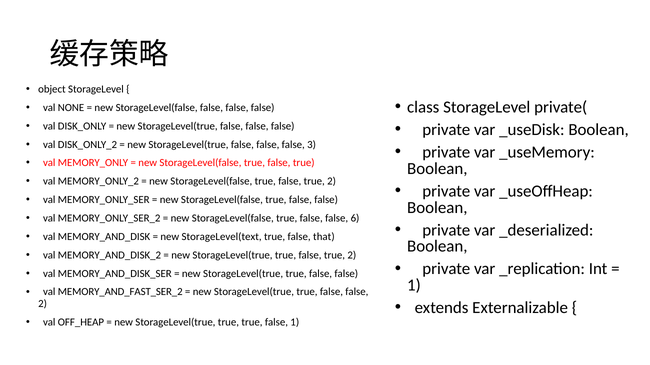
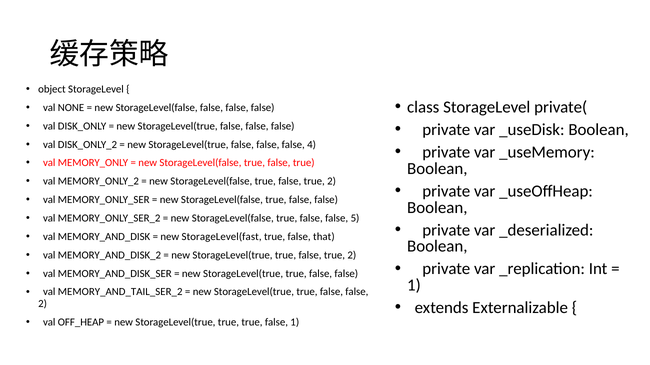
3: 3 -> 4
6: 6 -> 5
StorageLevel(text: StorageLevel(text -> StorageLevel(fast
MEMORY_AND_FAST_SER_2: MEMORY_AND_FAST_SER_2 -> MEMORY_AND_TAIL_SER_2
